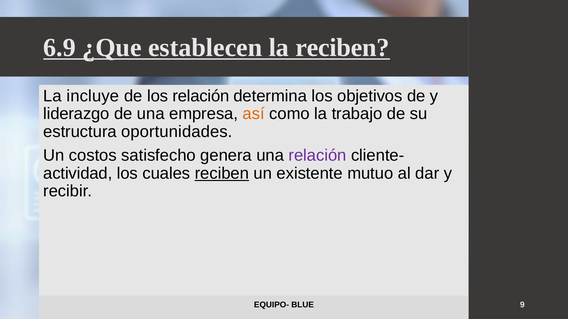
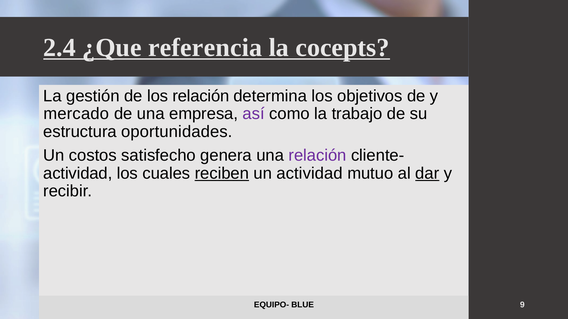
6.9: 6.9 -> 2.4
establecen: establecen -> referencia
la reciben: reciben -> cocepts
incluye: incluye -> gestión
liderazgo: liderazgo -> mercado
así colour: orange -> purple
un existente: existente -> actividad
dar underline: none -> present
